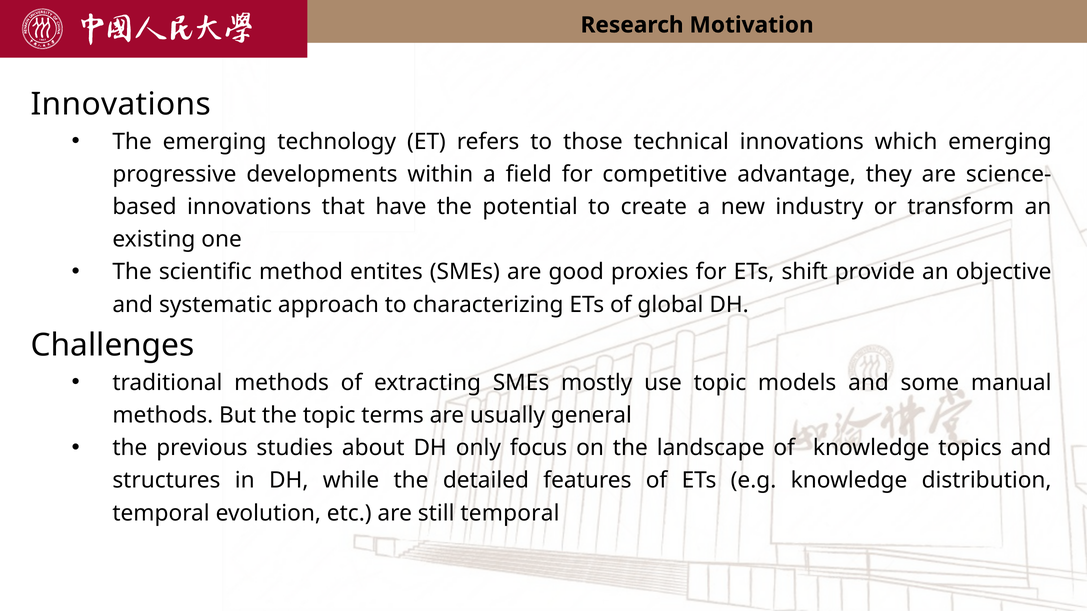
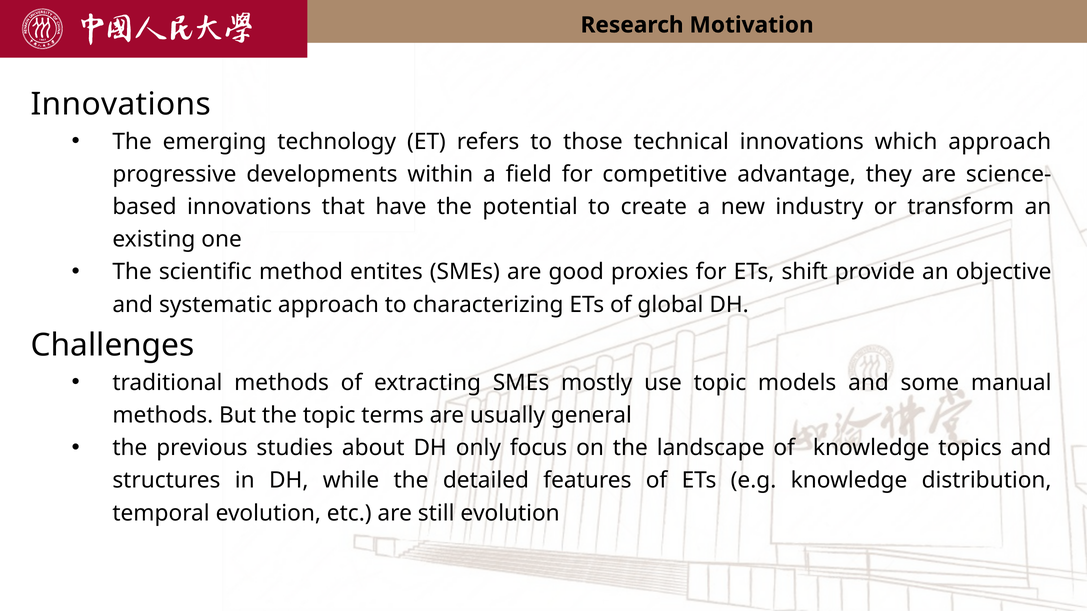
which emerging: emerging -> approach
still temporal: temporal -> evolution
